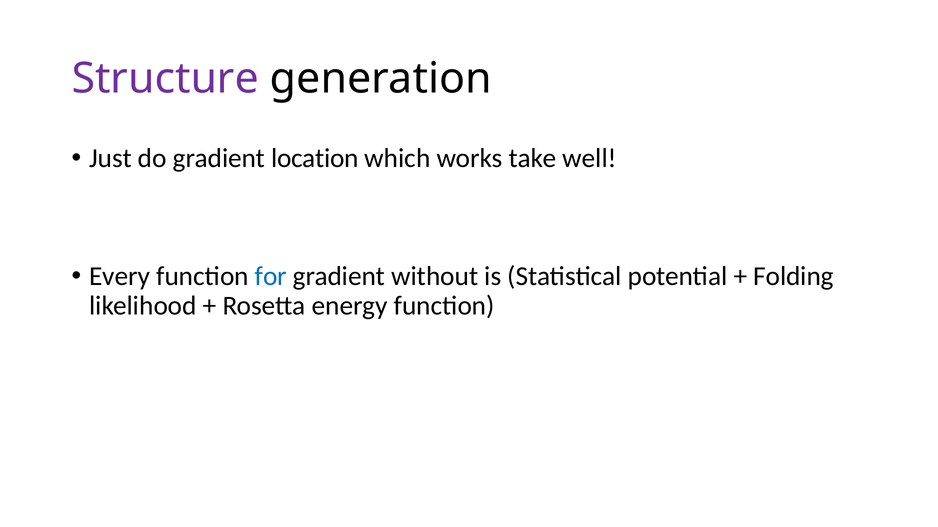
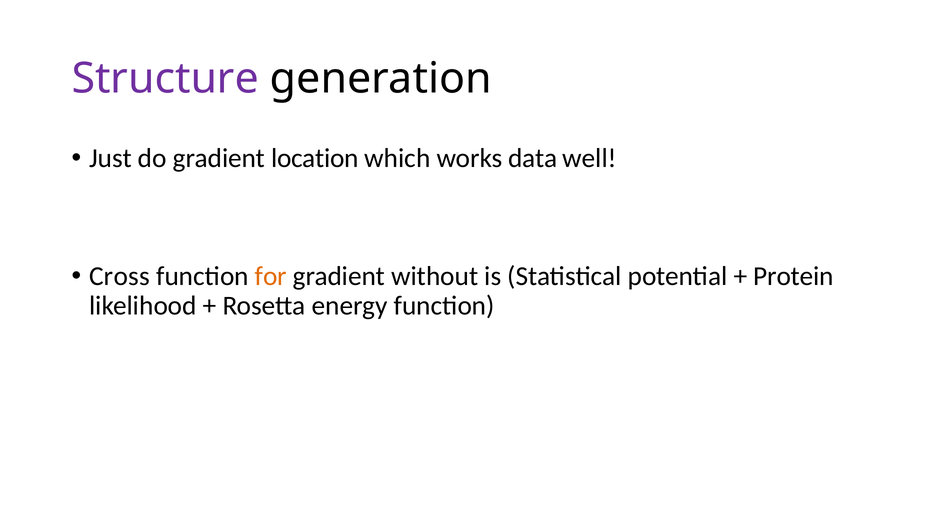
take: take -> data
Every: Every -> Cross
for colour: blue -> orange
Folding: Folding -> Protein
